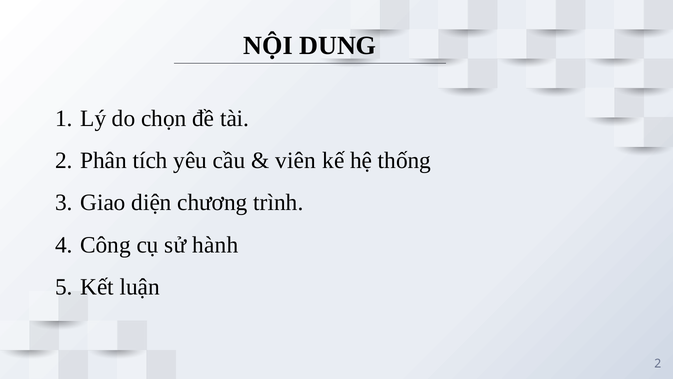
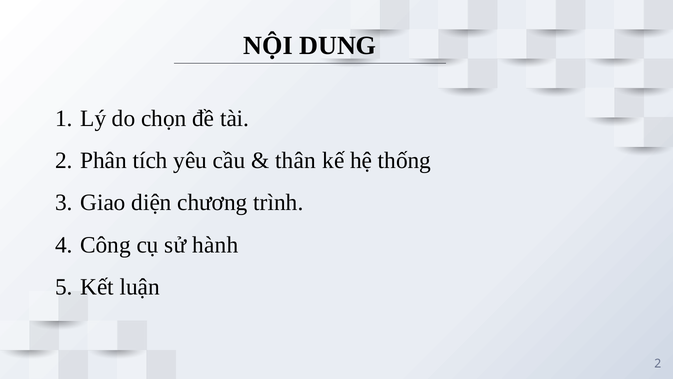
viên: viên -> thân
